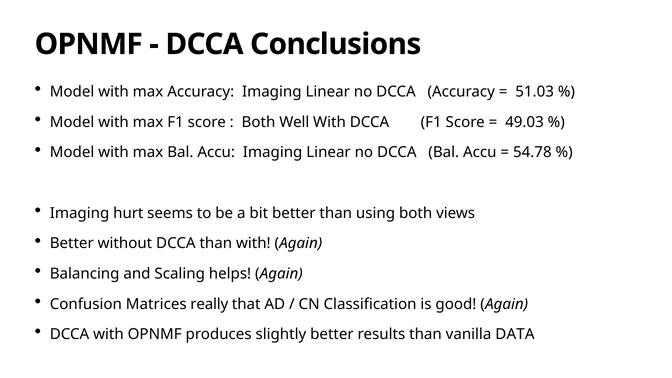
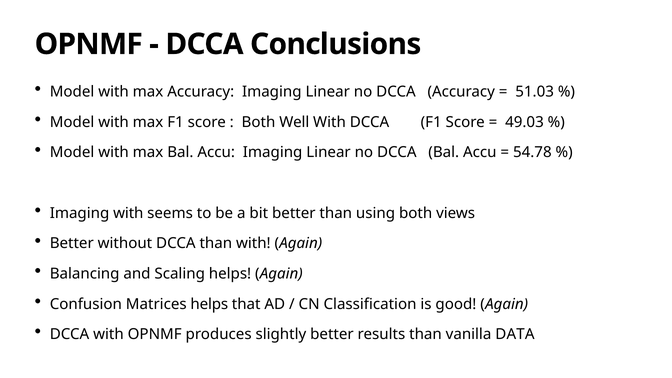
Imaging hurt: hurt -> with
Matrices really: really -> helps
